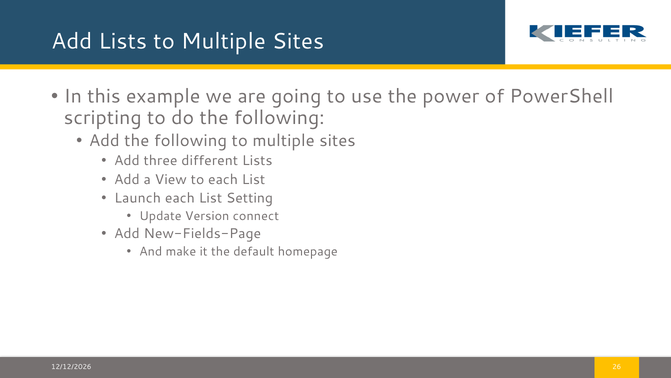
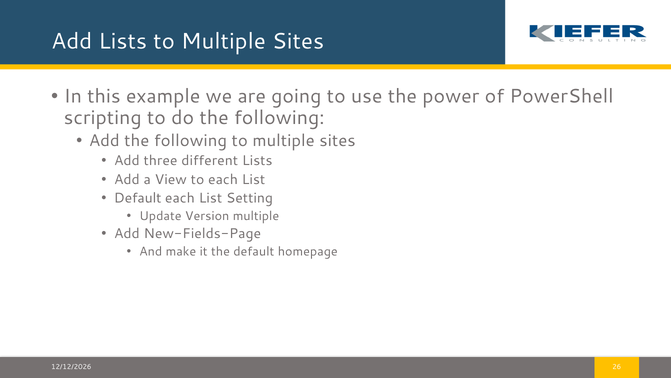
Launch at (138, 198): Launch -> Default
Version connect: connect -> multiple
